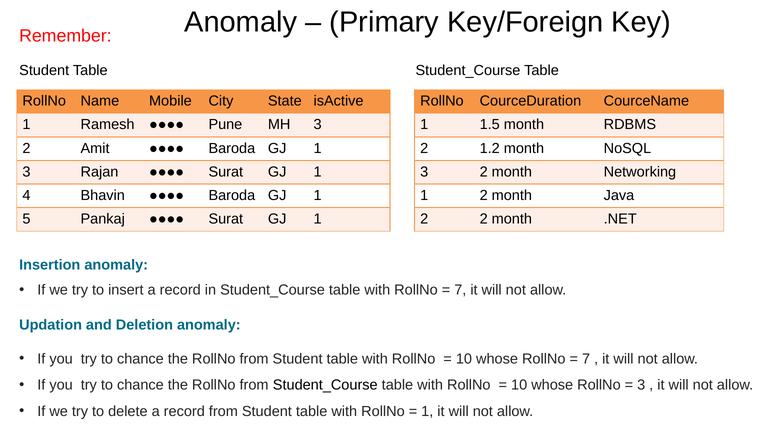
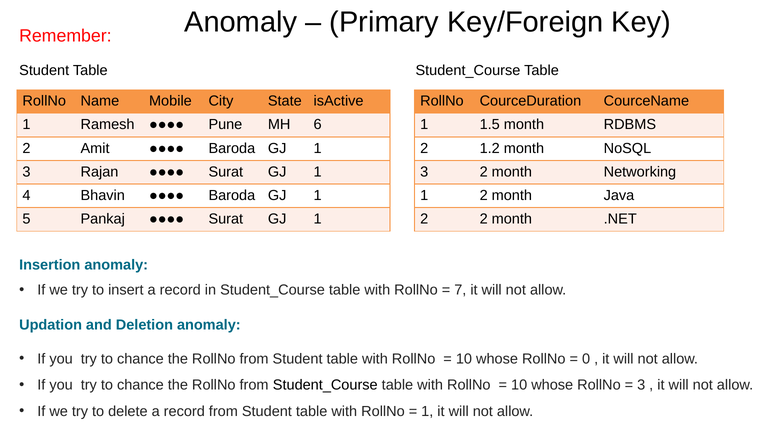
MH 3: 3 -> 6
7 at (586, 358): 7 -> 0
